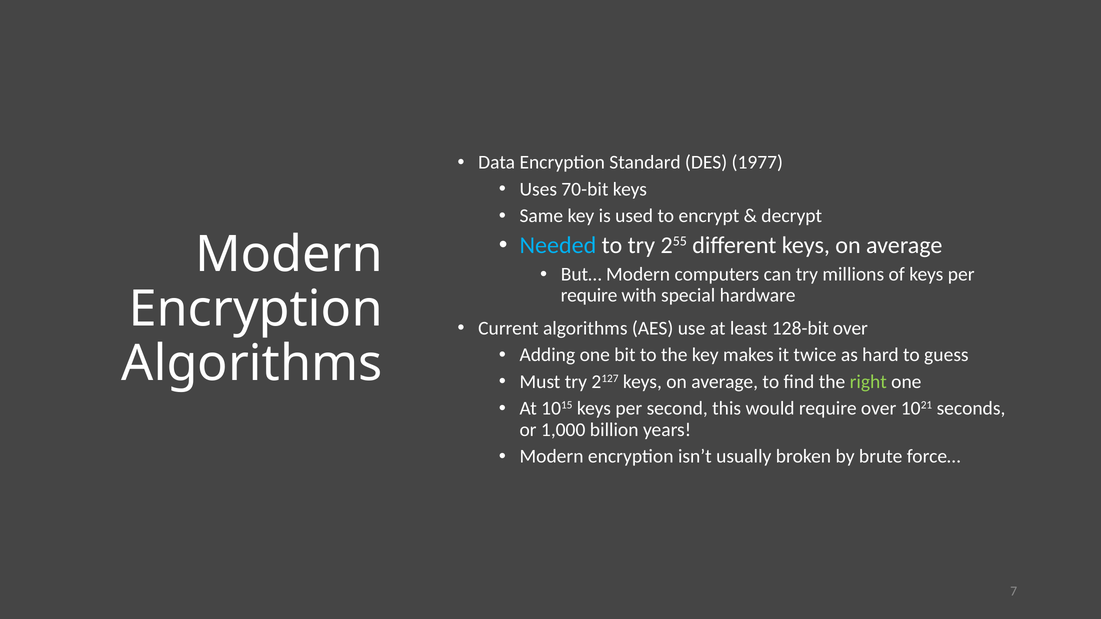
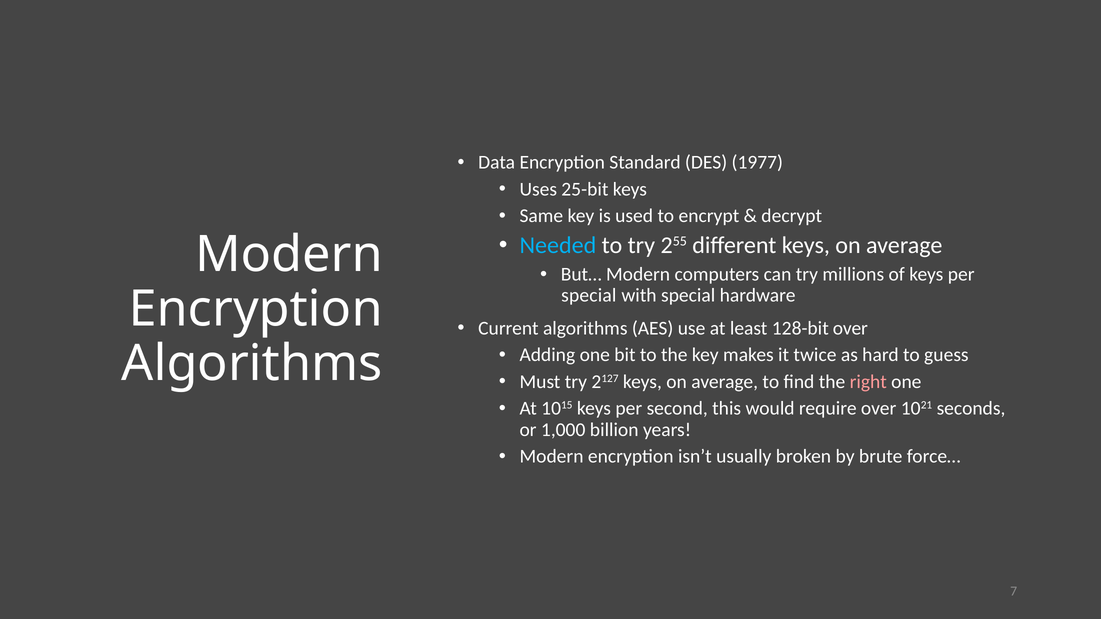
70-bit: 70-bit -> 25-bit
require at (589, 296): require -> special
right colour: light green -> pink
